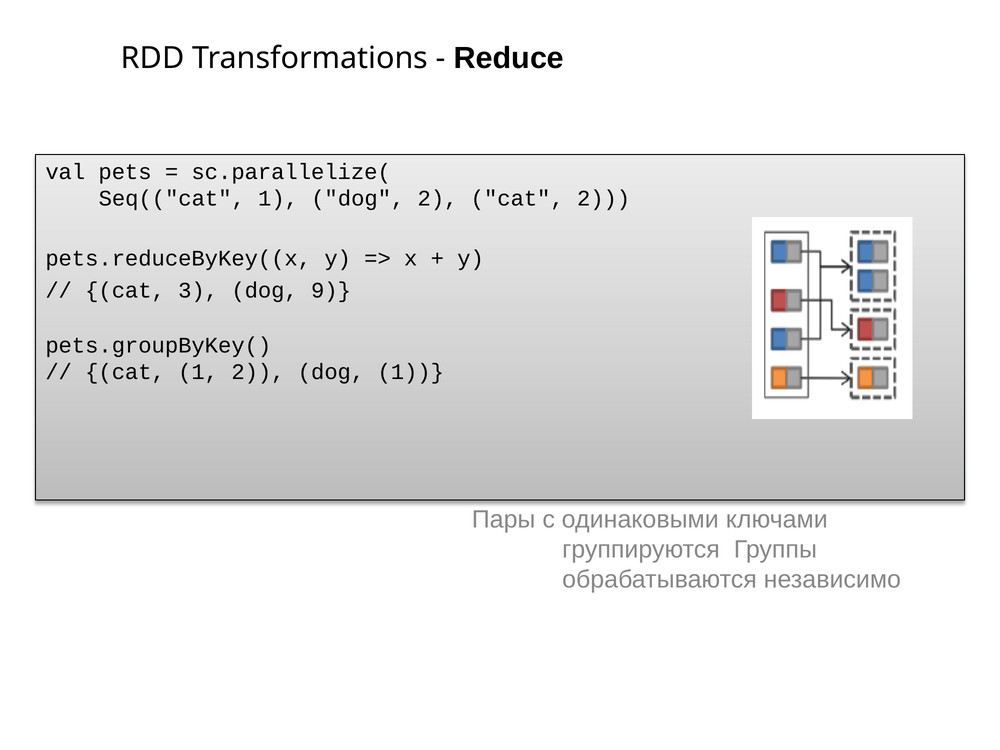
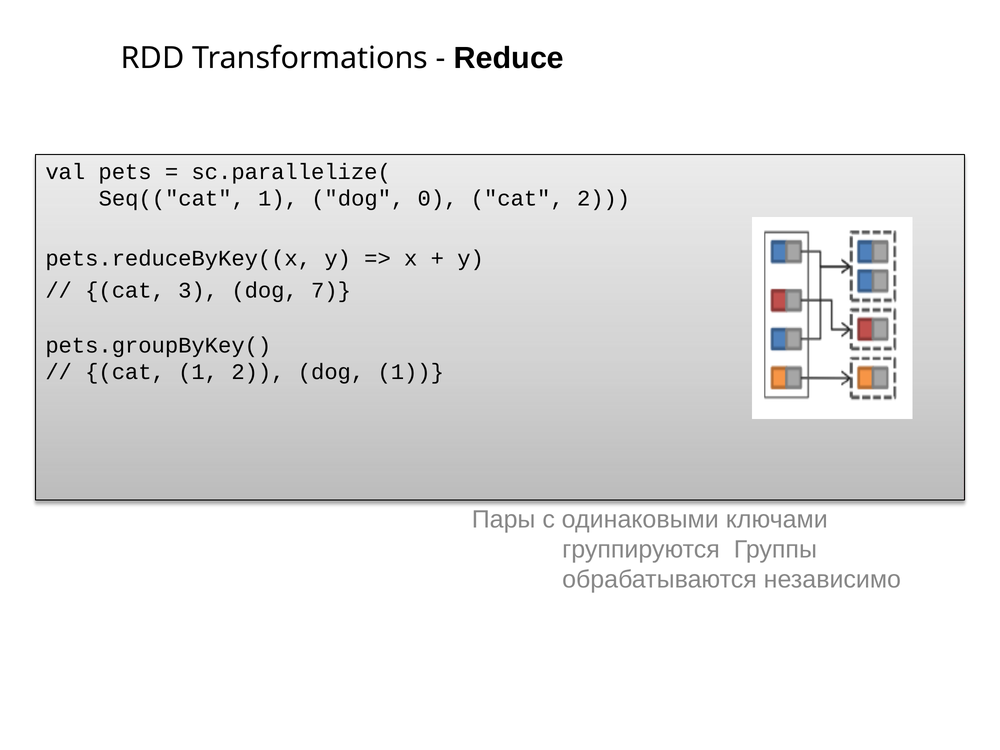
dog 2: 2 -> 0
9: 9 -> 7
